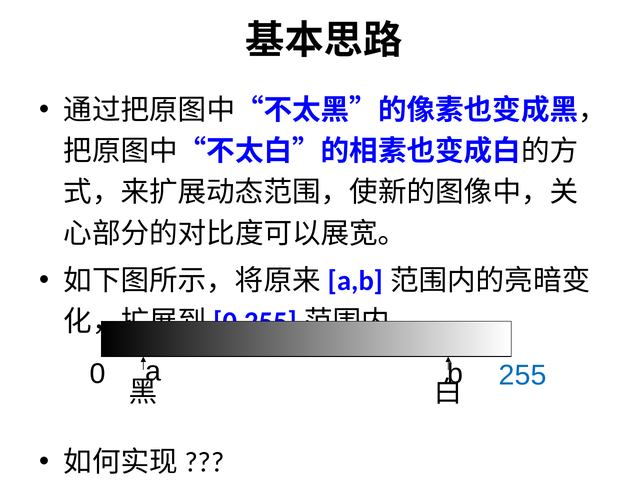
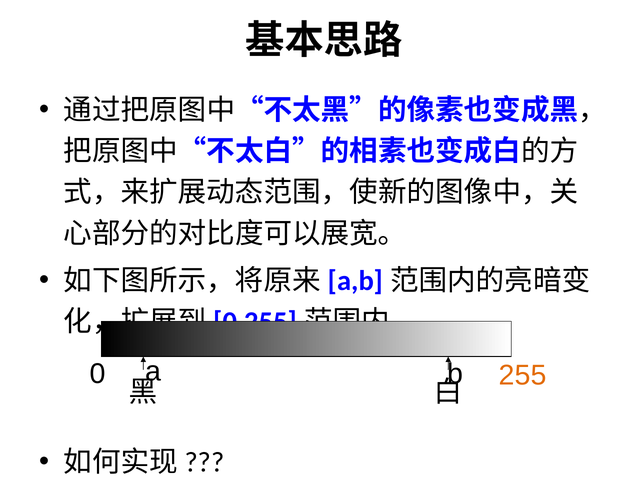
255 colour: blue -> orange
